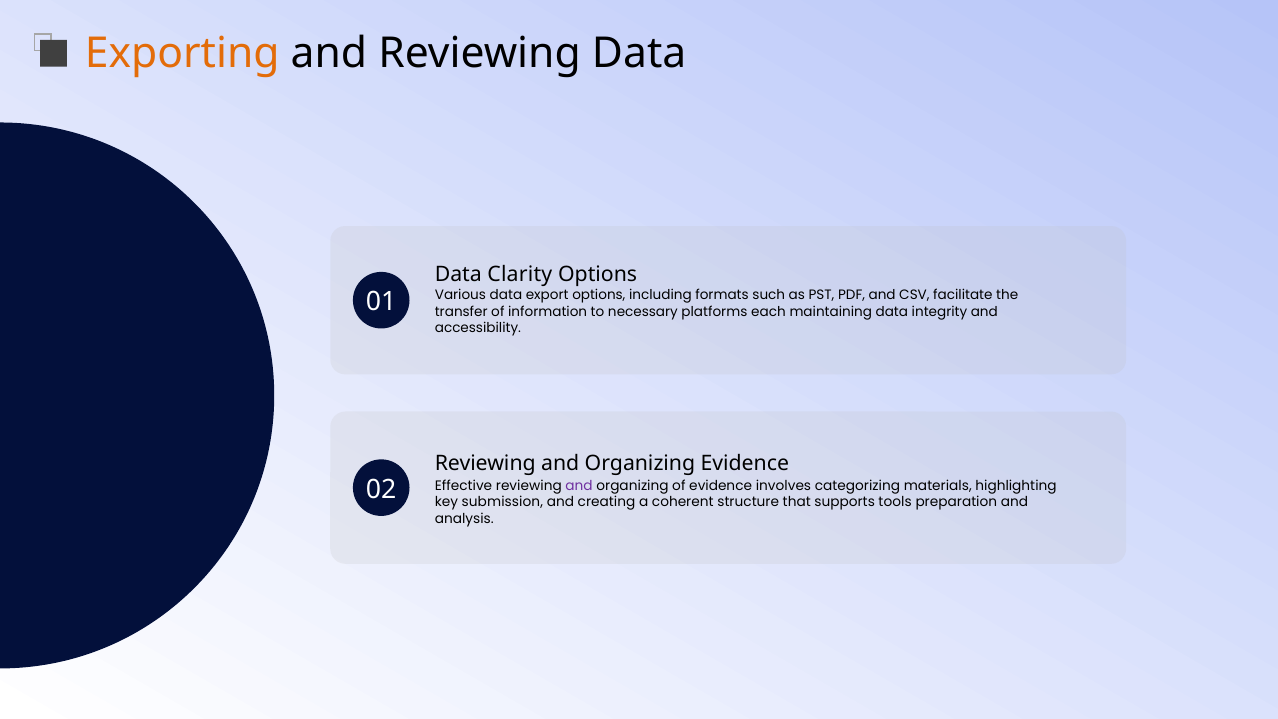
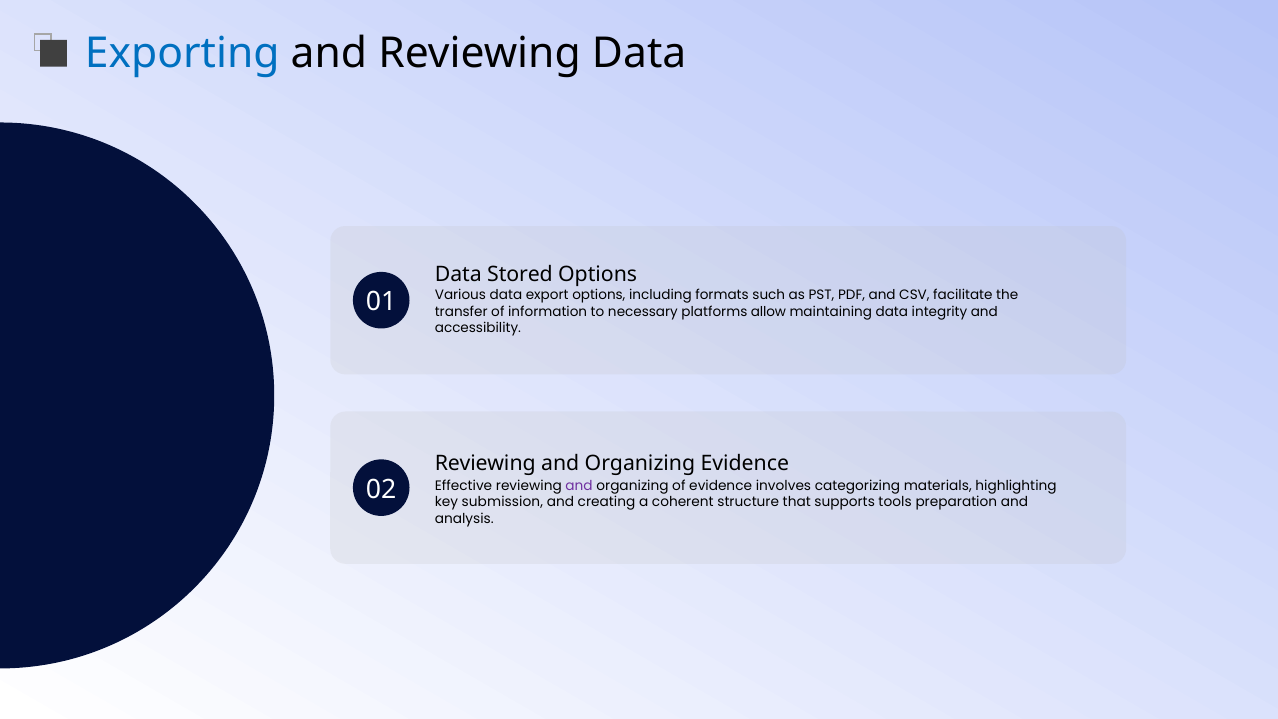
Exporting colour: orange -> blue
Clarity: Clarity -> Stored
each: each -> allow
